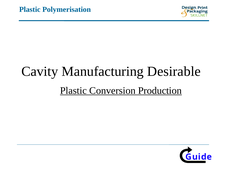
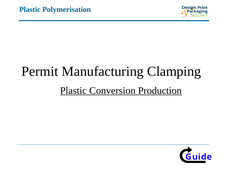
Cavity: Cavity -> Permit
Desirable: Desirable -> Clamping
